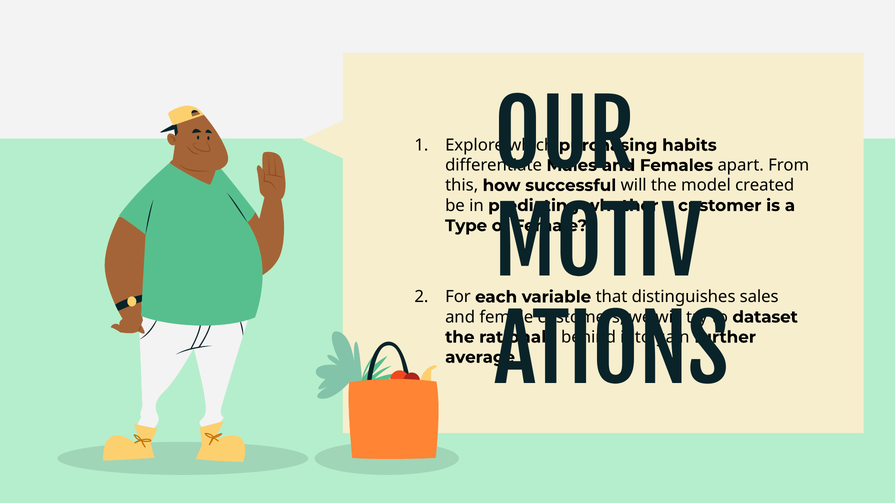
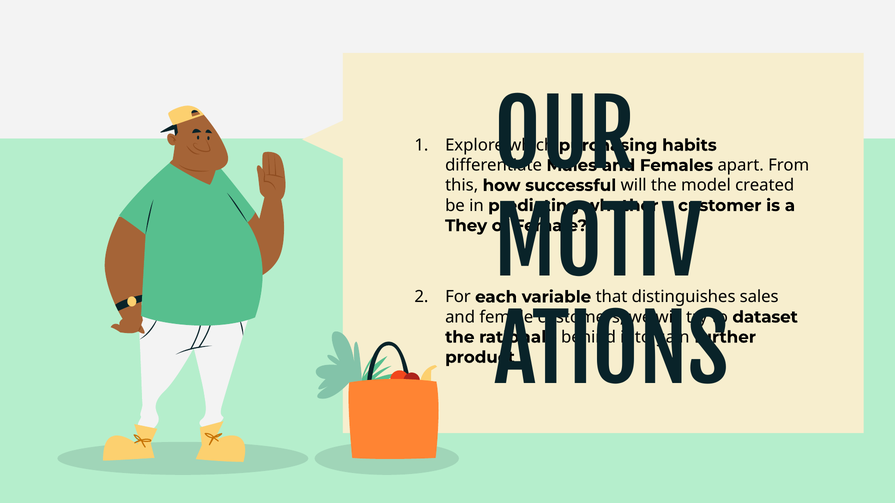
Type: Type -> They
average: average -> product
